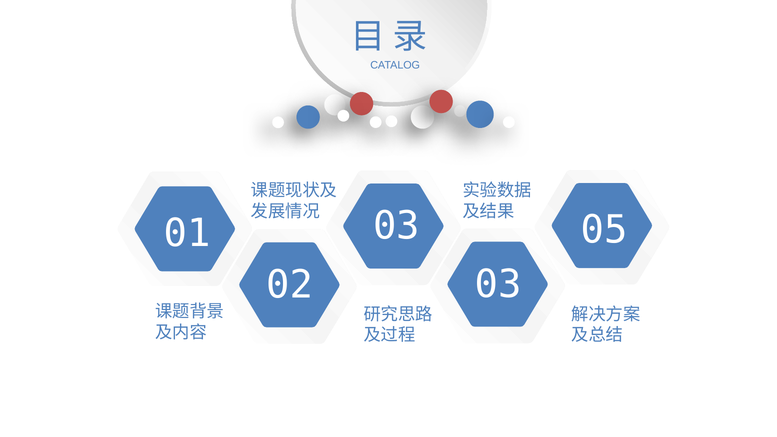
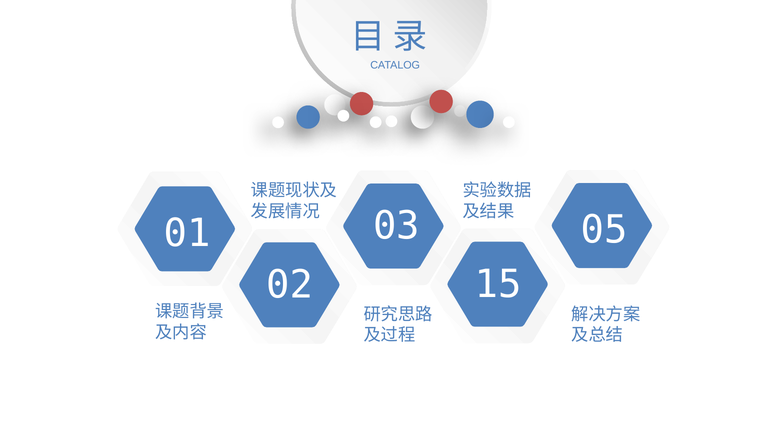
02 03: 03 -> 15
